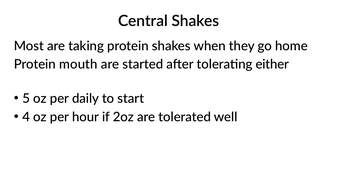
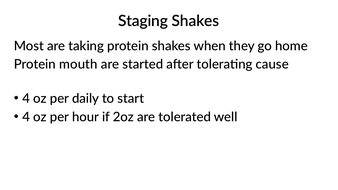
Central: Central -> Staging
either: either -> cause
5 at (26, 99): 5 -> 4
